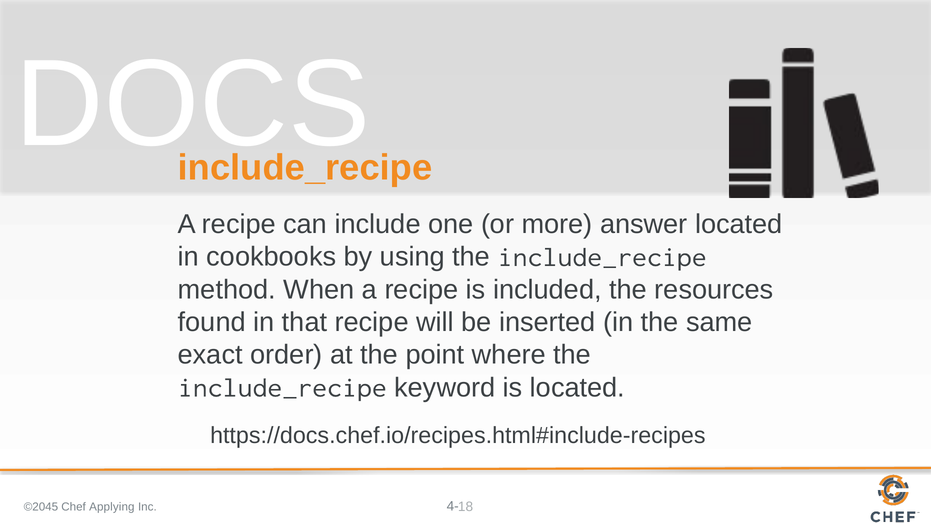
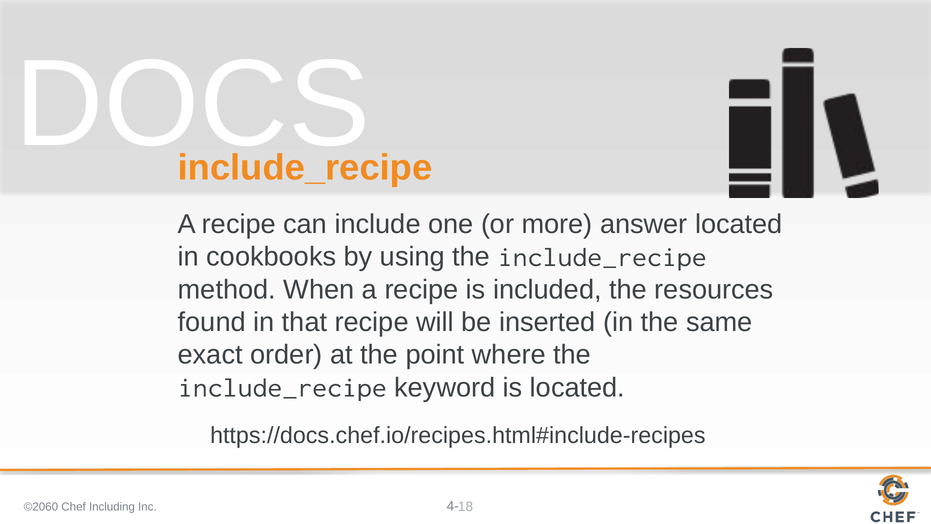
©2045: ©2045 -> ©2060
Applying: Applying -> Including
